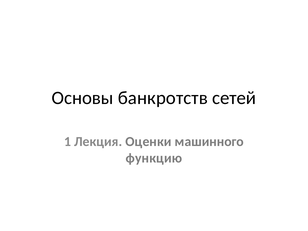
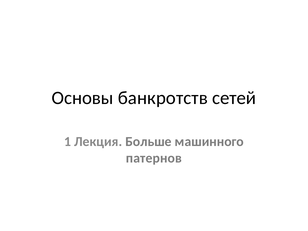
Оценки: Оценки -> Больше
функцию: функцию -> патернов
